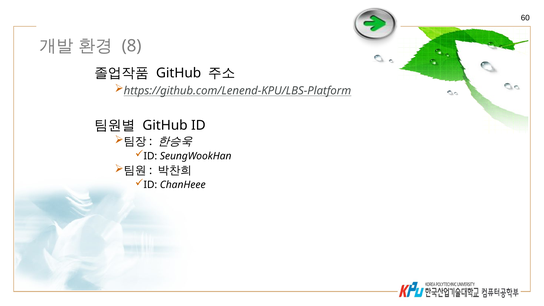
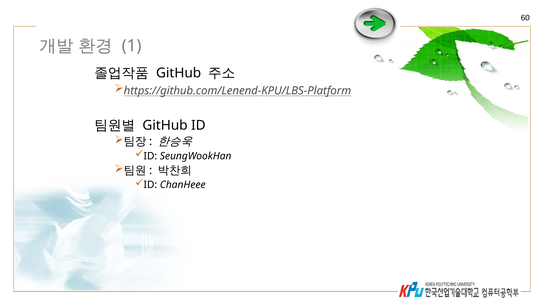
8: 8 -> 1
